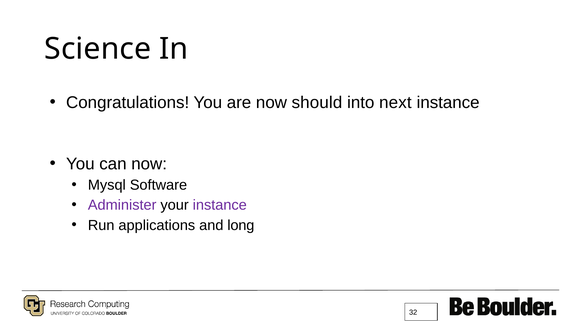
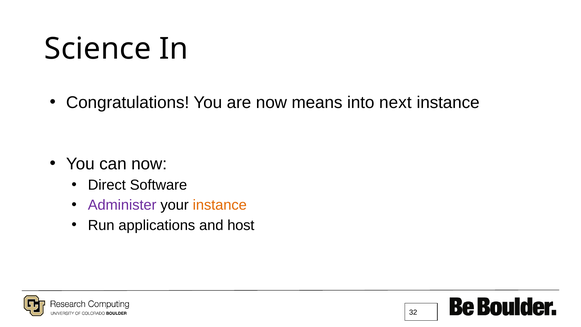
should: should -> means
Mysql: Mysql -> Direct
instance at (220, 205) colour: purple -> orange
long: long -> host
